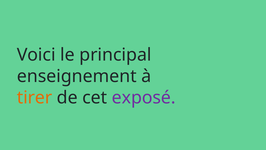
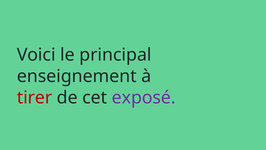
tirer colour: orange -> red
